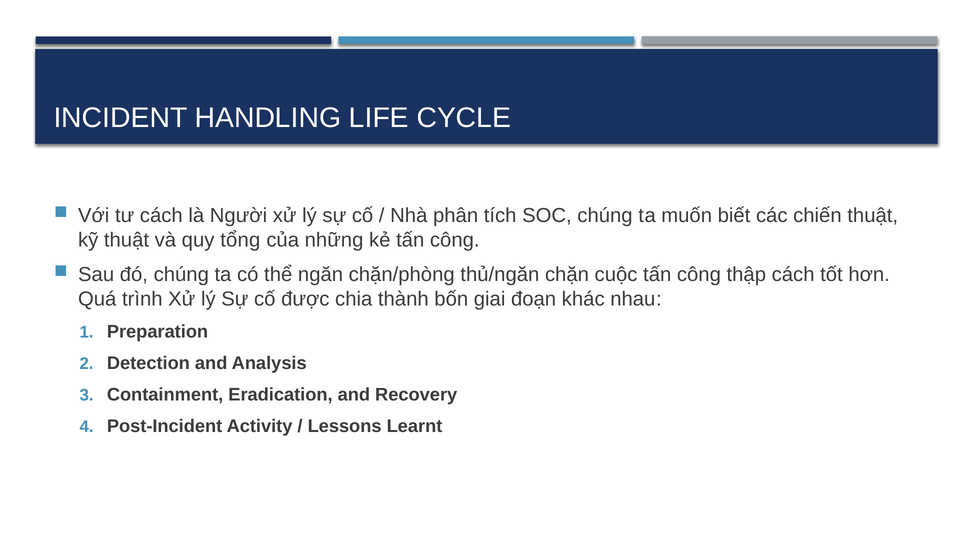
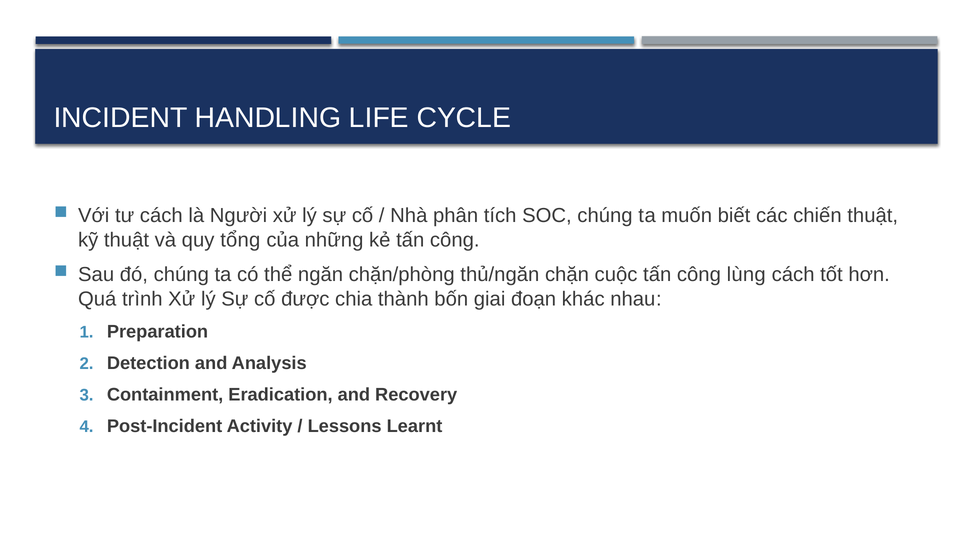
thập: thập -> lùng
